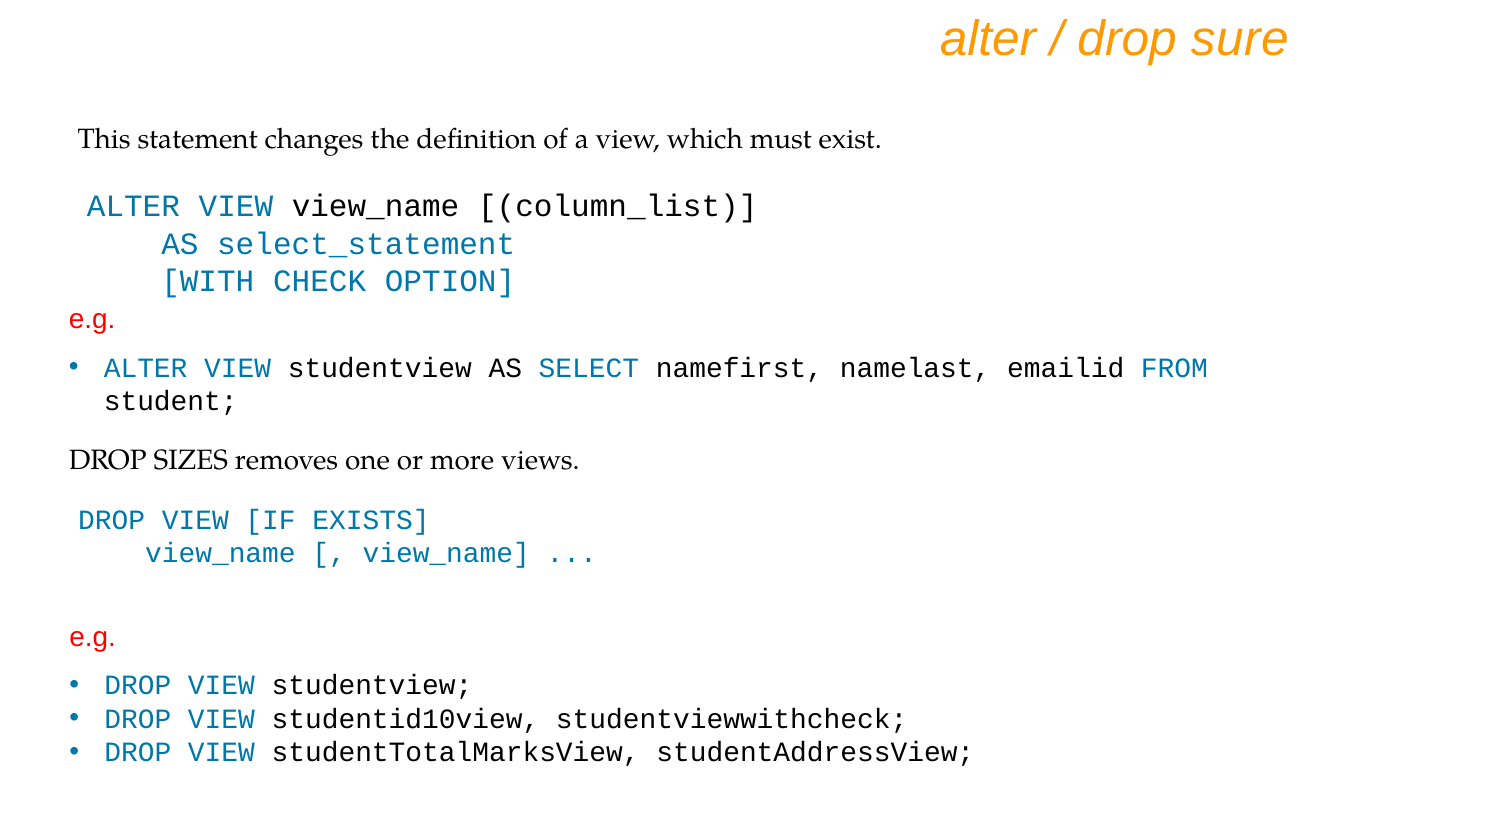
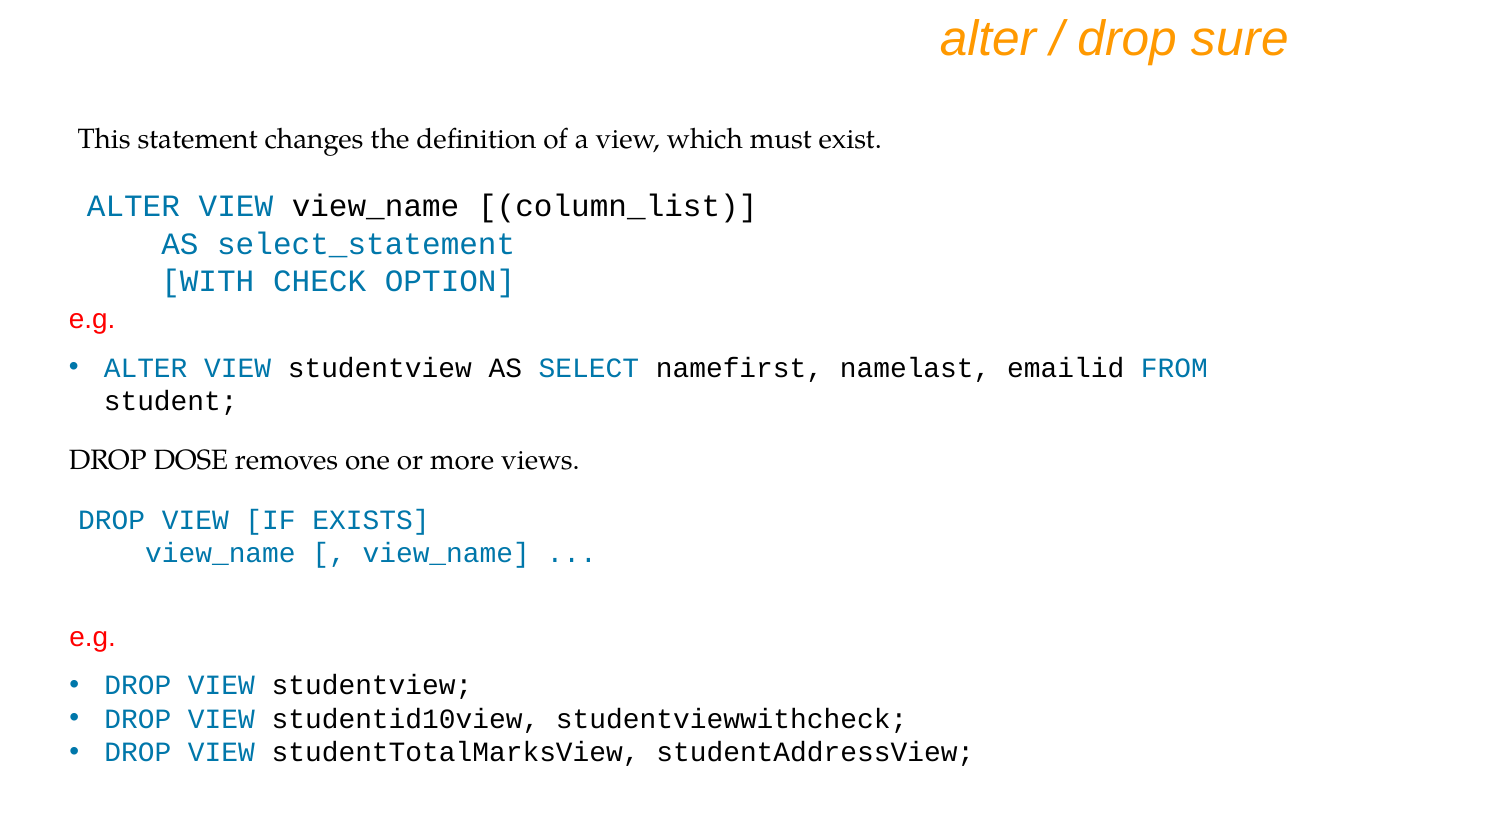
SIZES: SIZES -> DOSE
